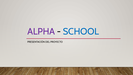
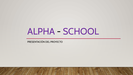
SCHOOL colour: blue -> purple
